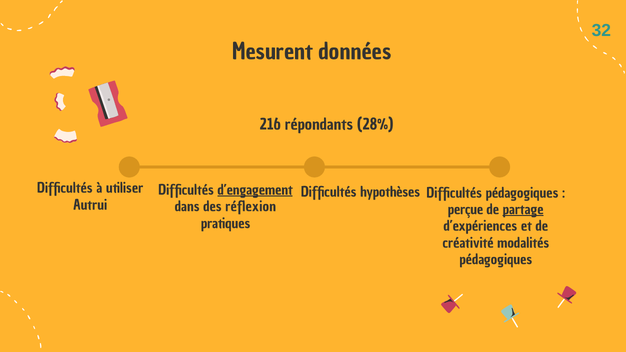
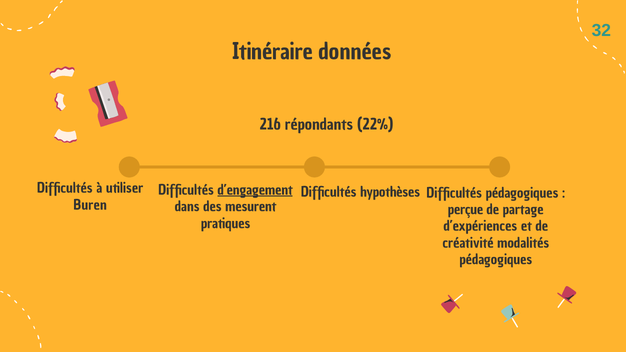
Mesurent: Mesurent -> Itinéraire
28%: 28% -> 22%
Autrui: Autrui -> Buren
réflexion: réflexion -> mesurent
partage underline: present -> none
